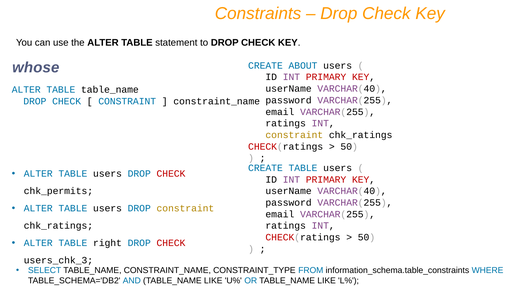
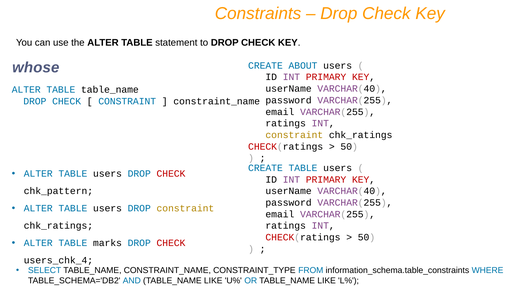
chk_permits: chk_permits -> chk_pattern
right: right -> marks
users_chk_3: users_chk_3 -> users_chk_4
